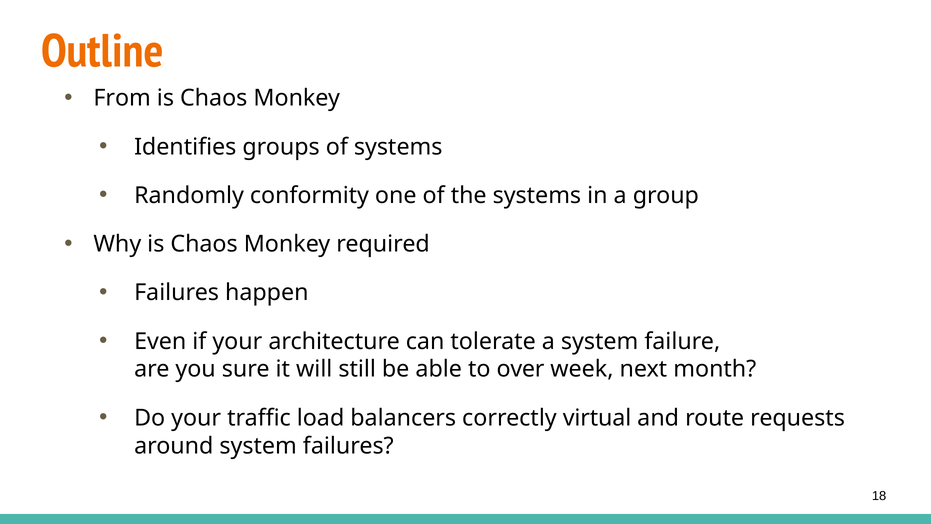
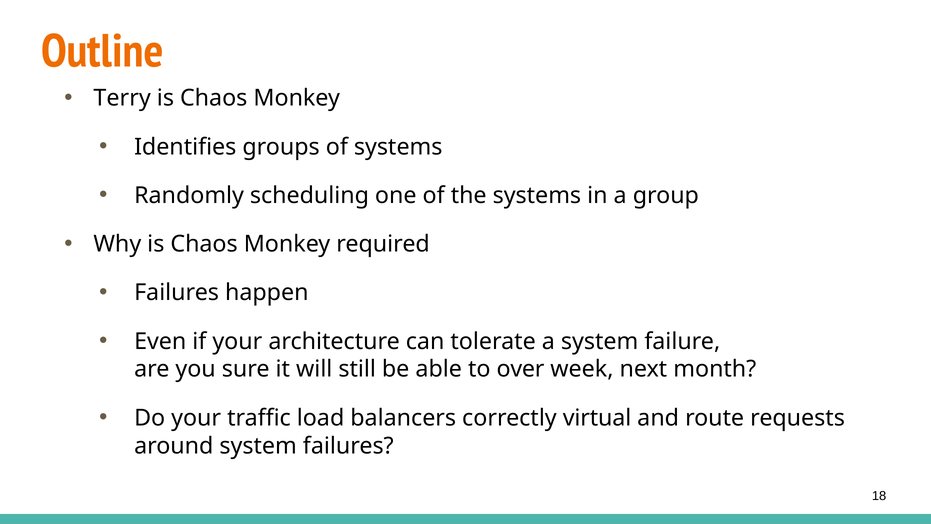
From: From -> Terry
conformity: conformity -> scheduling
